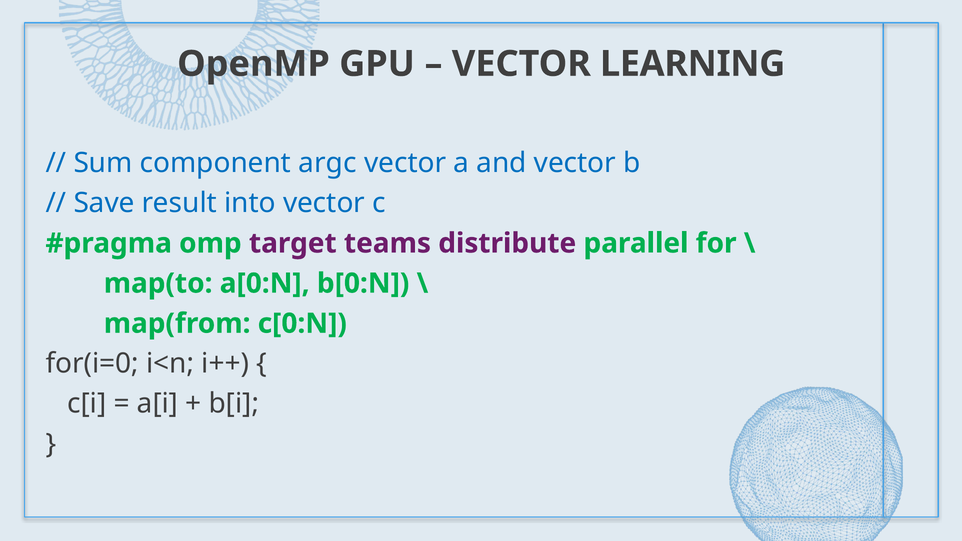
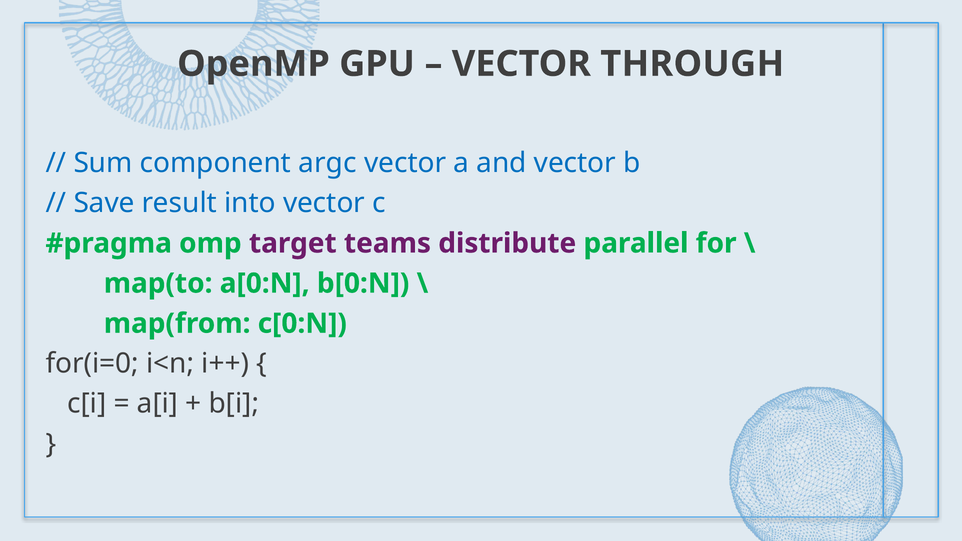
LEARNING: LEARNING -> THROUGH
